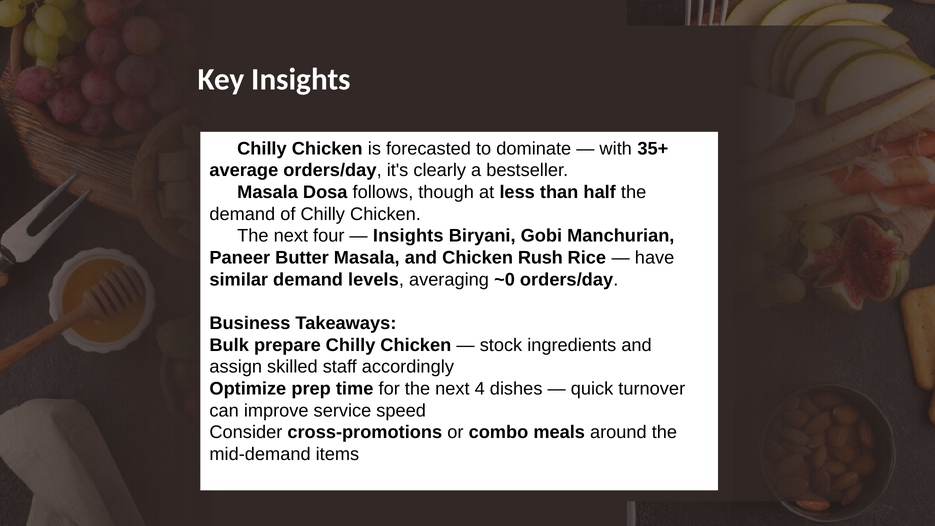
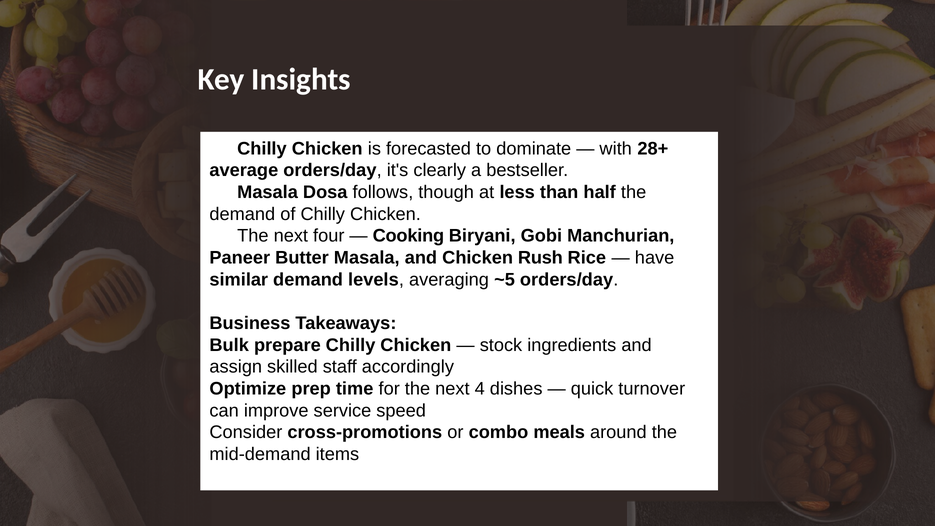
35+: 35+ -> 28+
Insights at (408, 236): Insights -> Cooking
~0: ~0 -> ~5
